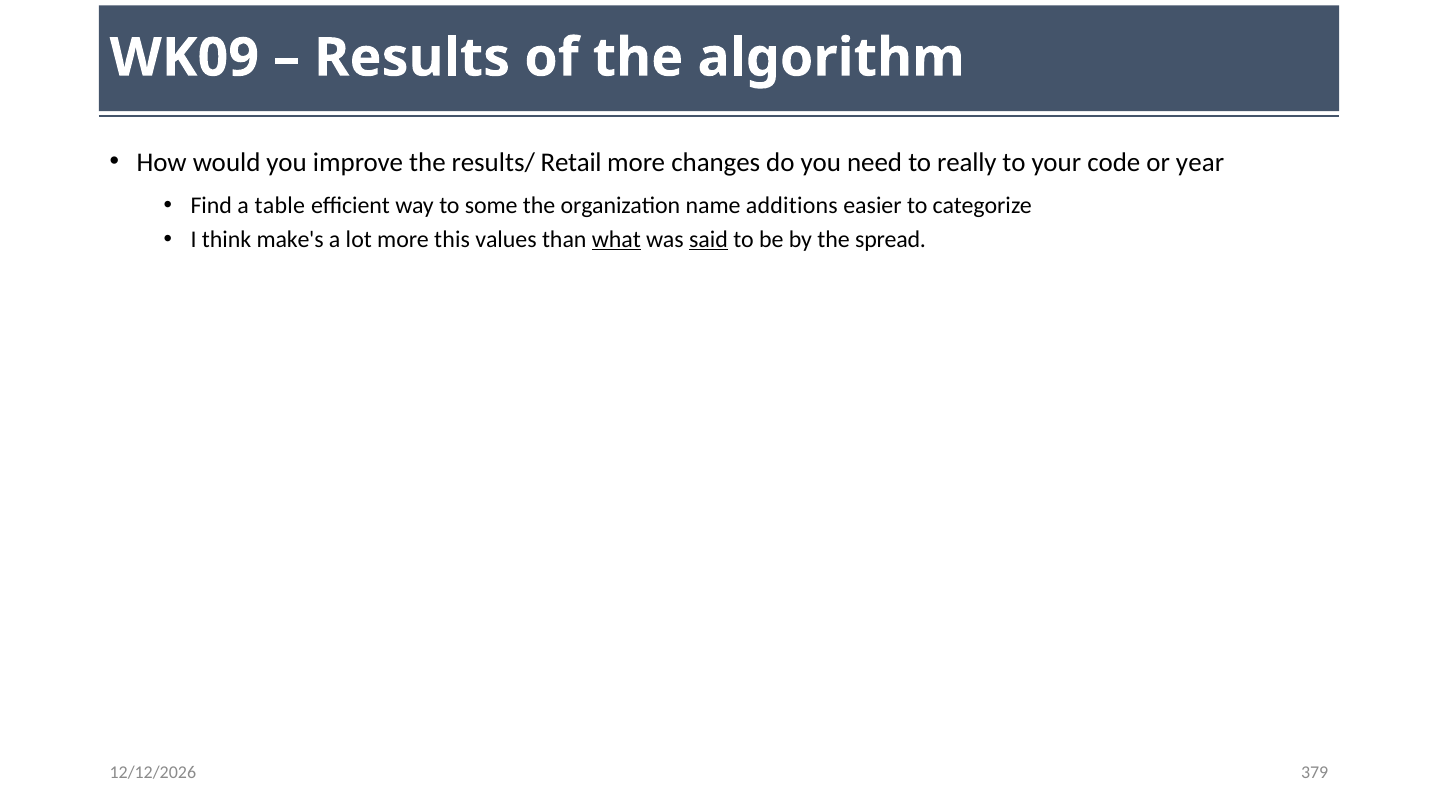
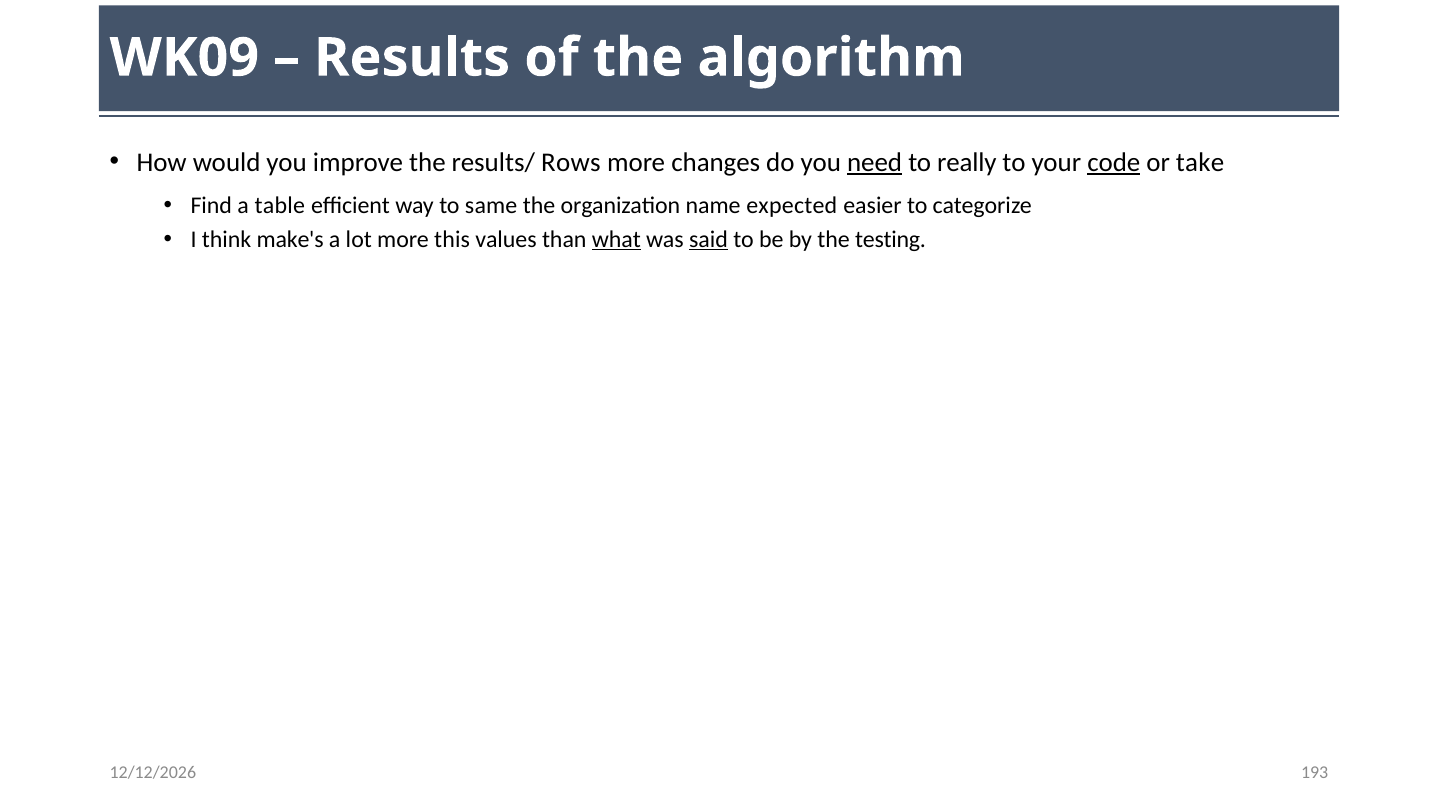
Retail: Retail -> Rows
need underline: none -> present
code underline: none -> present
year: year -> take
some: some -> same
additions: additions -> expected
spread: spread -> testing
379: 379 -> 193
